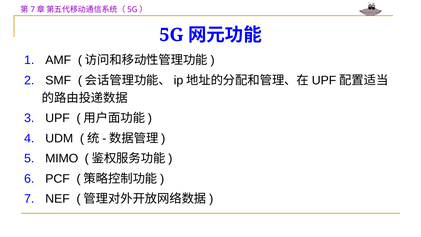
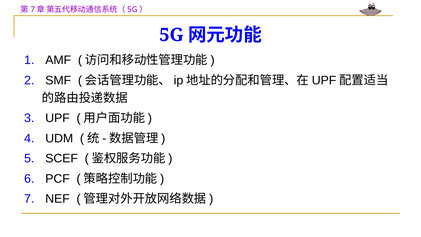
MIMO: MIMO -> SCEF
